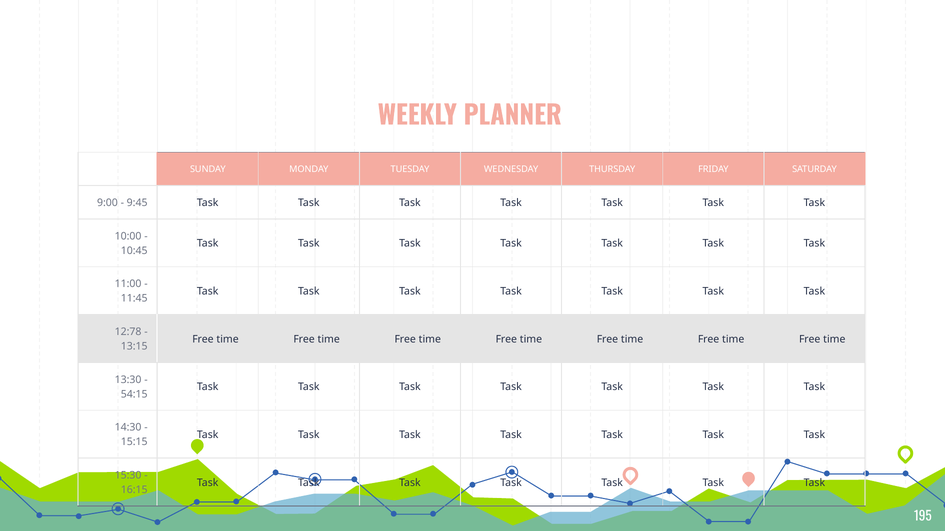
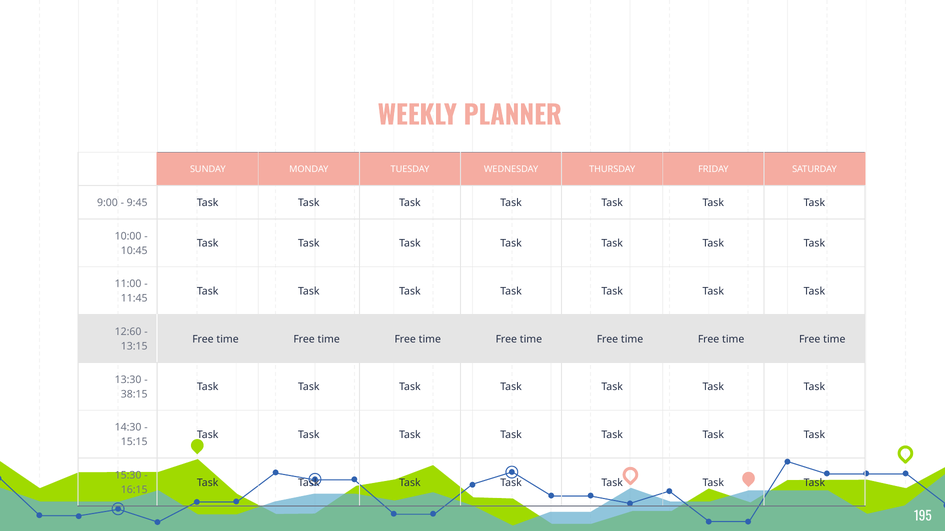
12:78: 12:78 -> 12:60
54:15: 54:15 -> 38:15
